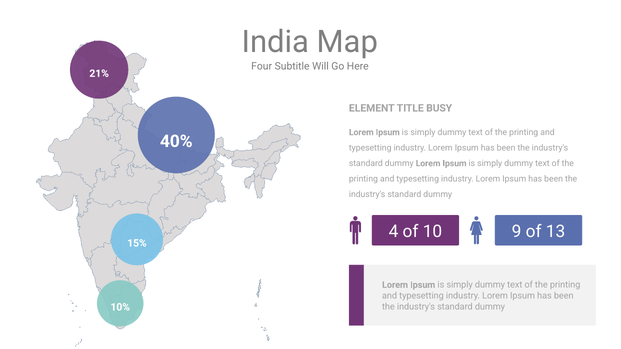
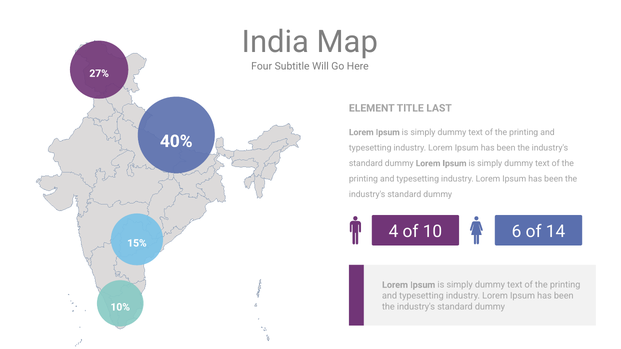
21%: 21% -> 27%
BUSY: BUSY -> LAST
9: 9 -> 6
13: 13 -> 14
